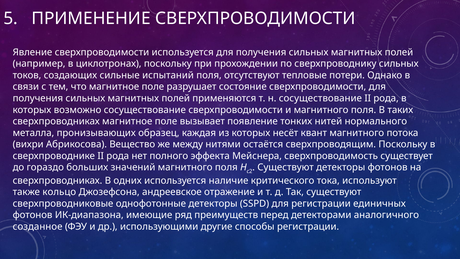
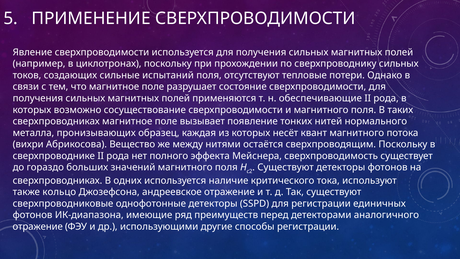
н сосуществование: сосуществование -> обеспечивающие
созданное at (38, 226): созданное -> отражение
